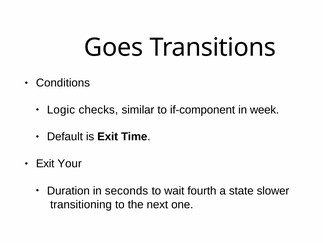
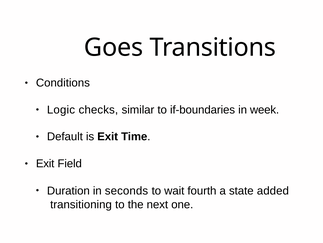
if-component: if-component -> if-boundaries
Your: Your -> Field
slower: slower -> added
